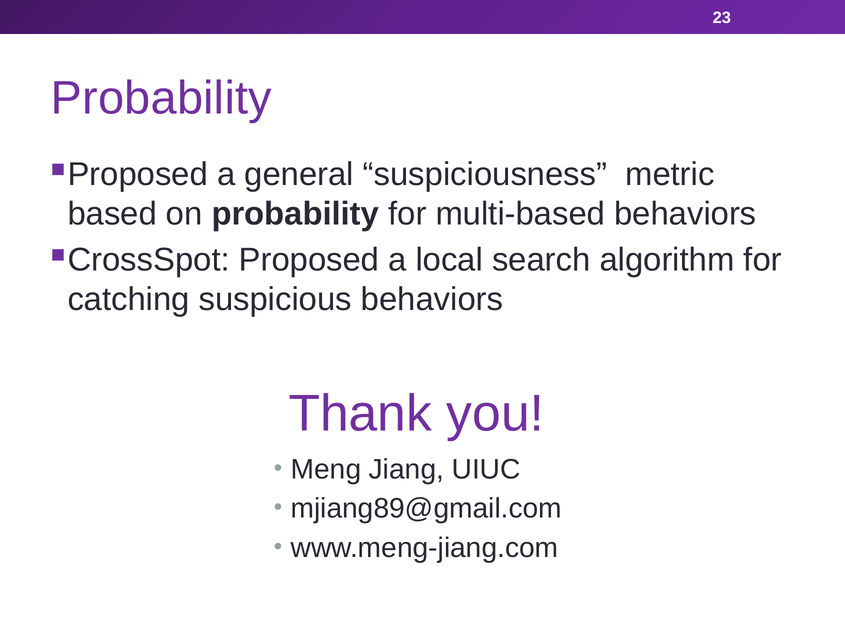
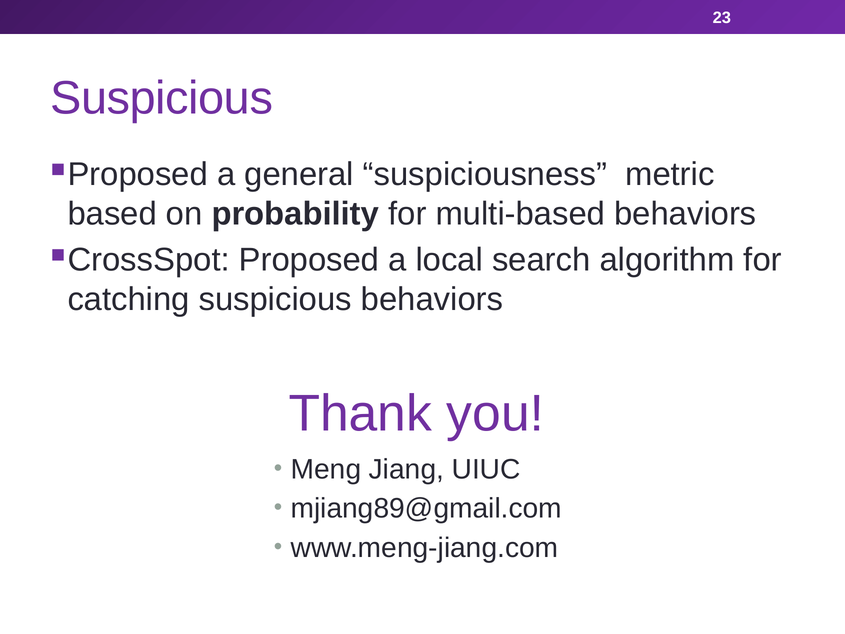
Probability at (161, 98): Probability -> Suspicious
